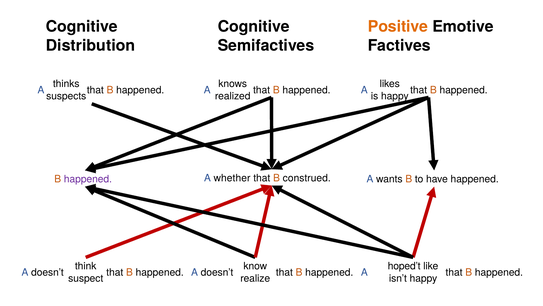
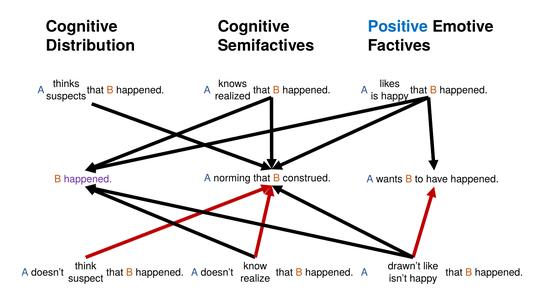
Positive colour: orange -> blue
whether: whether -> norming
hoped’t: hoped’t -> drawn’t
